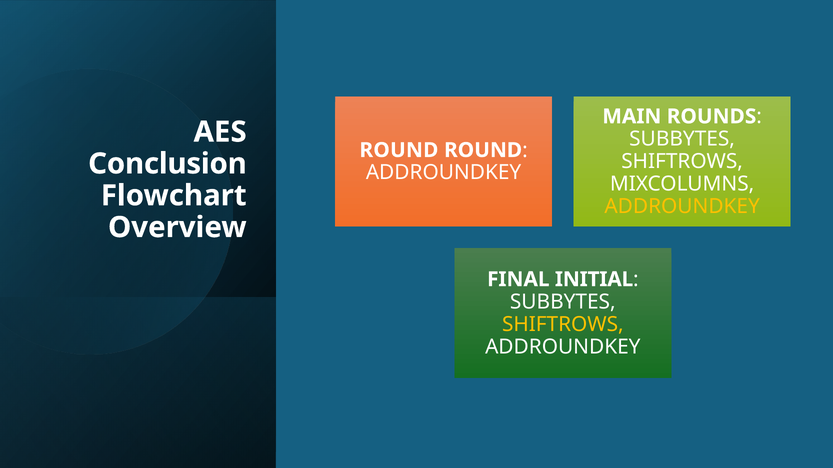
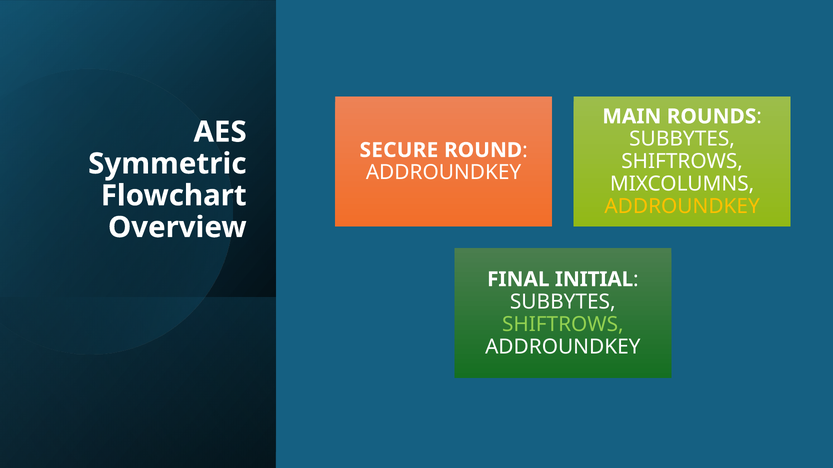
ROUND at (399, 150): ROUND -> SECURE
Conclusion: Conclusion -> Symmetric
SHIFTROWS at (563, 325) colour: yellow -> light green
